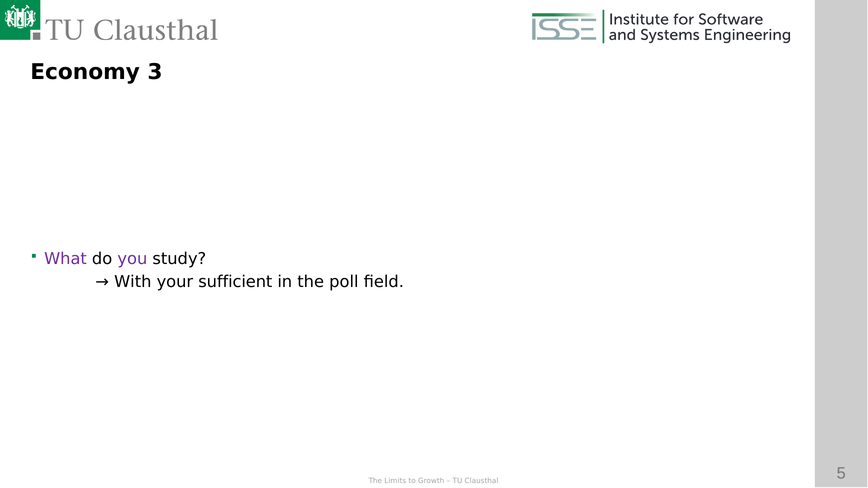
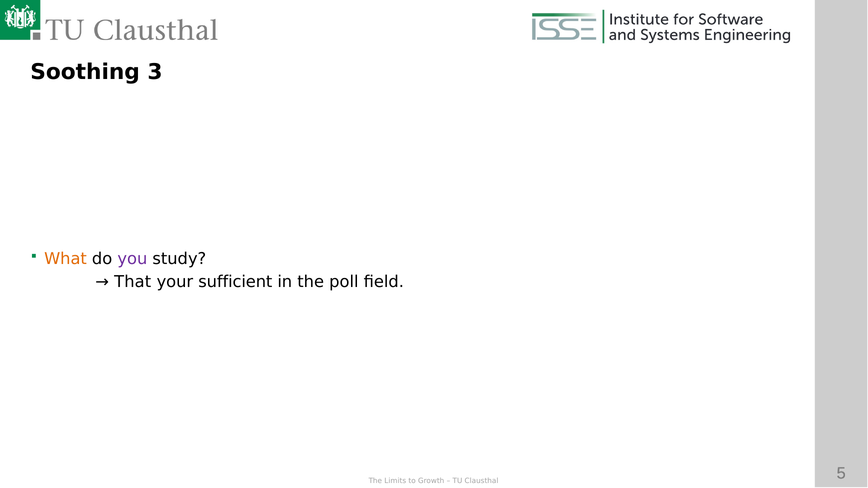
Economy: Economy -> Soothing
What colour: purple -> orange
With: With -> That
